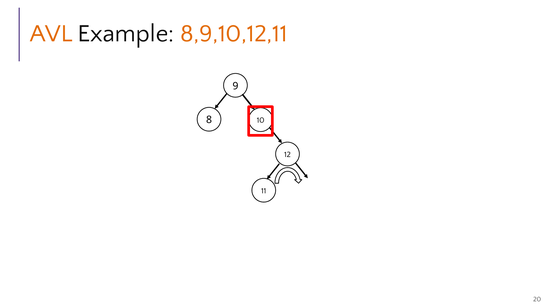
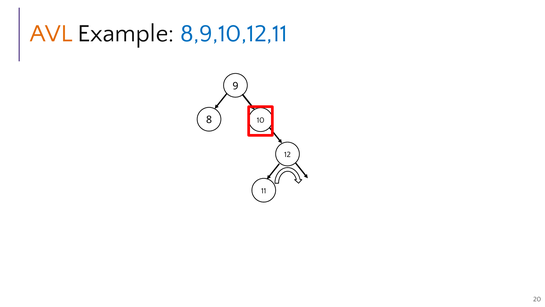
8,9,10,12,11 colour: orange -> blue
